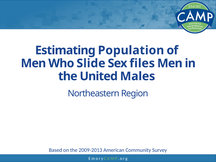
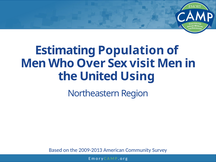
Slide: Slide -> Over
files: files -> visit
Males: Males -> Using
